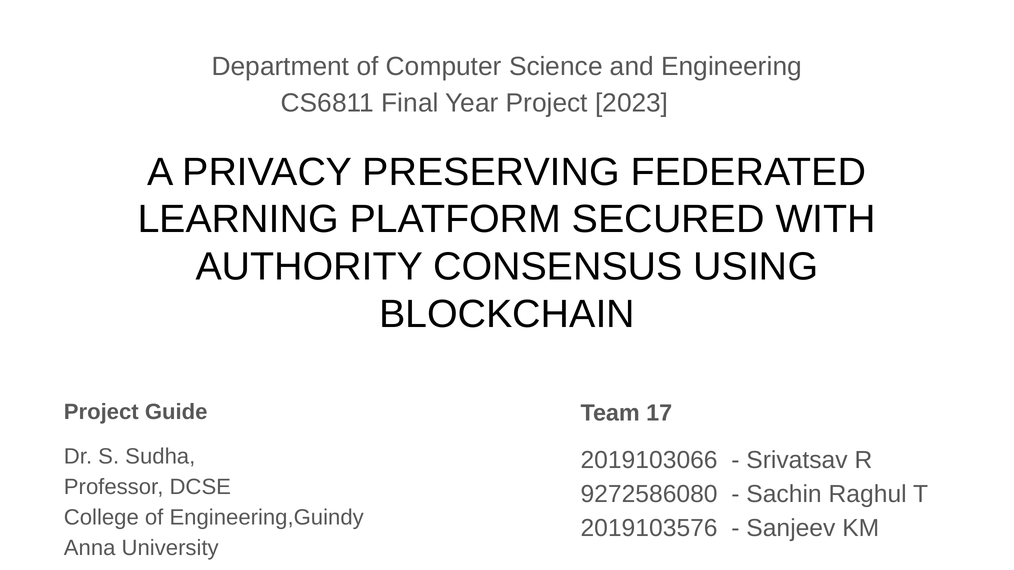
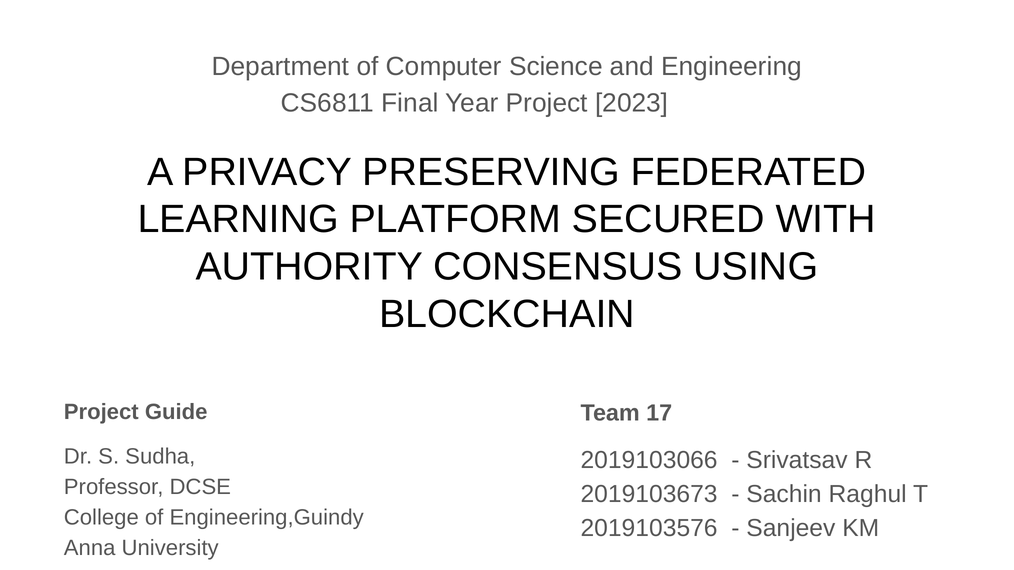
9272586080: 9272586080 -> 2019103673
